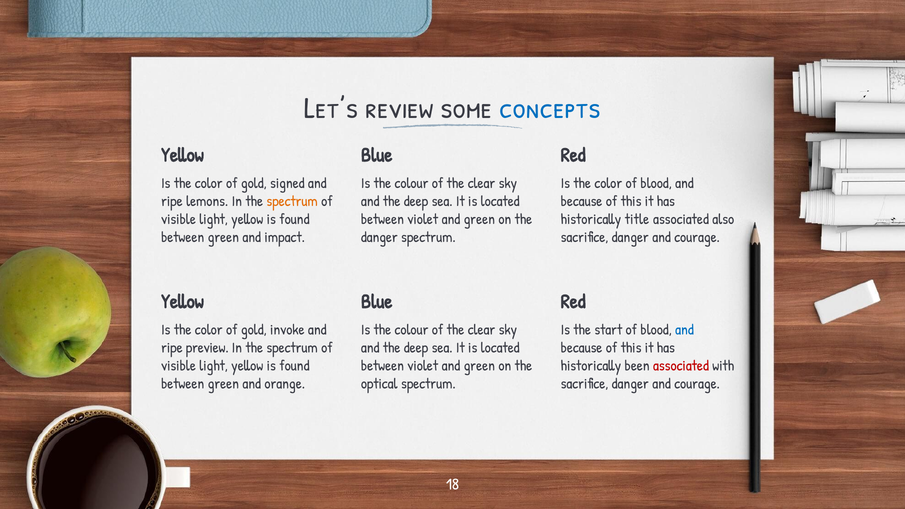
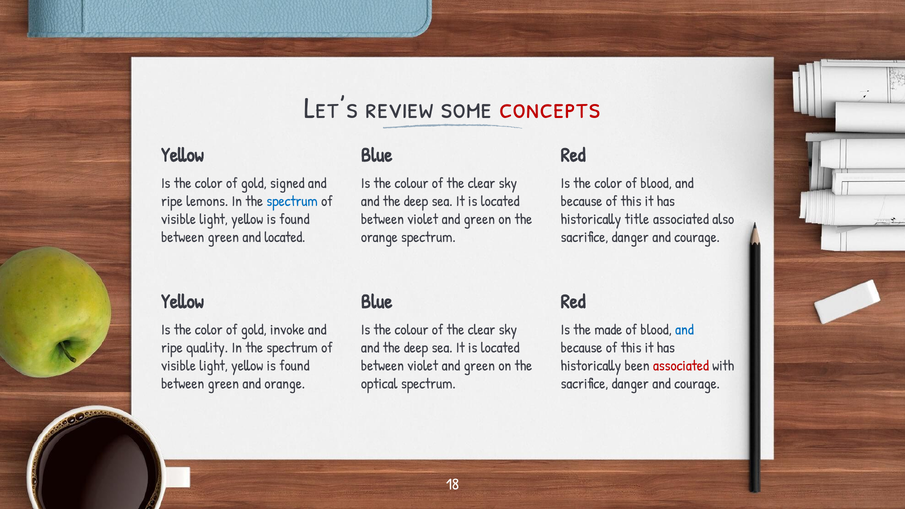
concepts colour: blue -> red
spectrum at (292, 201) colour: orange -> blue
and impact: impact -> located
danger at (379, 237): danger -> orange
start: start -> made
preview: preview -> quality
